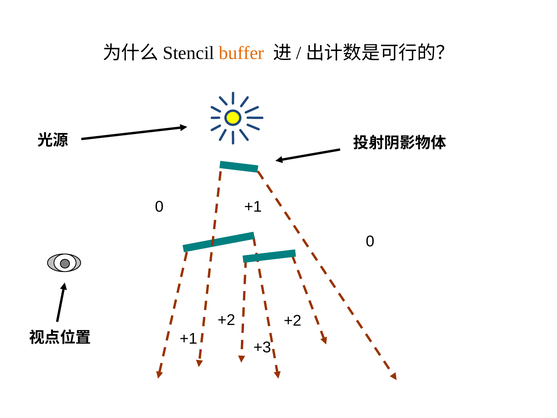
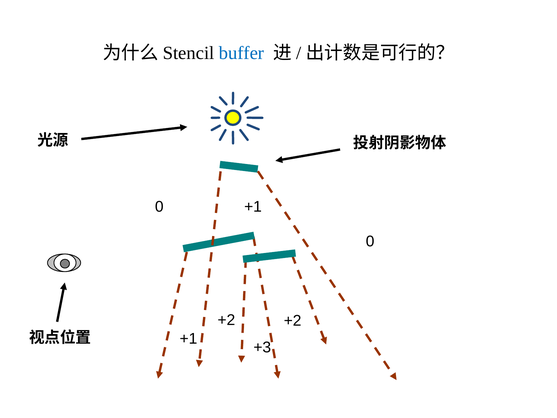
buffer colour: orange -> blue
